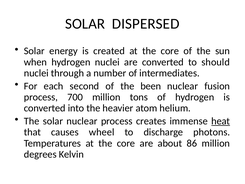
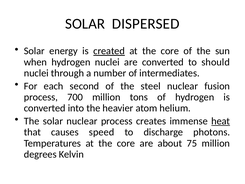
created underline: none -> present
been: been -> steel
wheel: wheel -> speed
86: 86 -> 75
